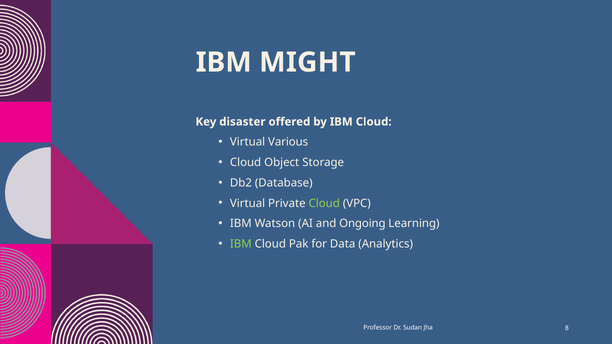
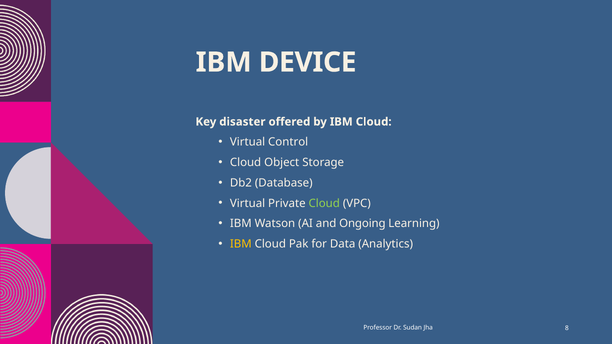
MIGHT: MIGHT -> DEVICE
Various: Various -> Control
IBM at (241, 244) colour: light green -> yellow
